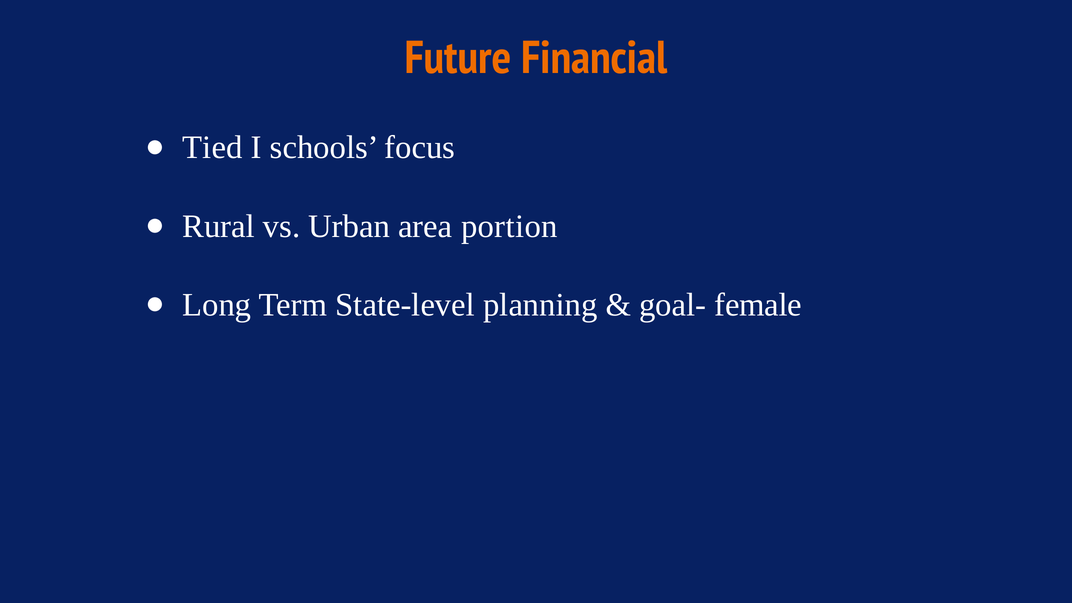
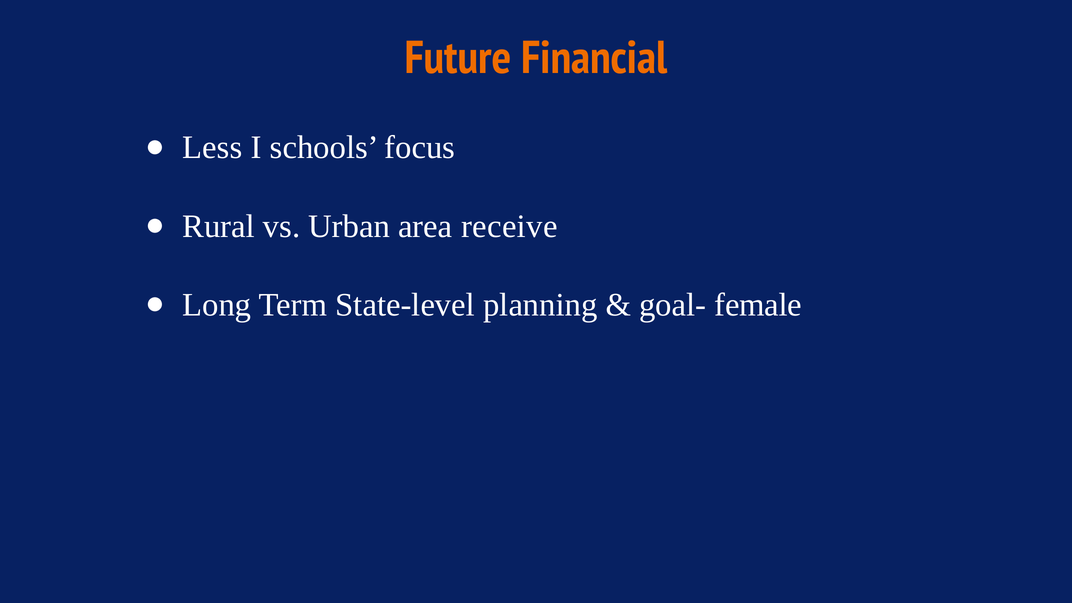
Tied: Tied -> Less
portion: portion -> receive
